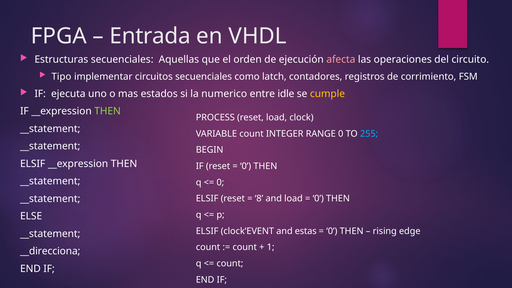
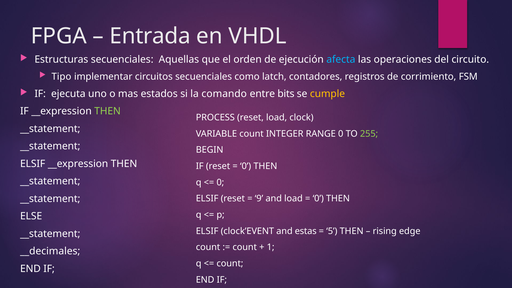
afecta colour: pink -> light blue
numerico: numerico -> comando
idle: idle -> bits
255 colour: light blue -> light green
8: 8 -> 9
0 at (332, 231): 0 -> 5
__direcciona: __direcciona -> __decimales
